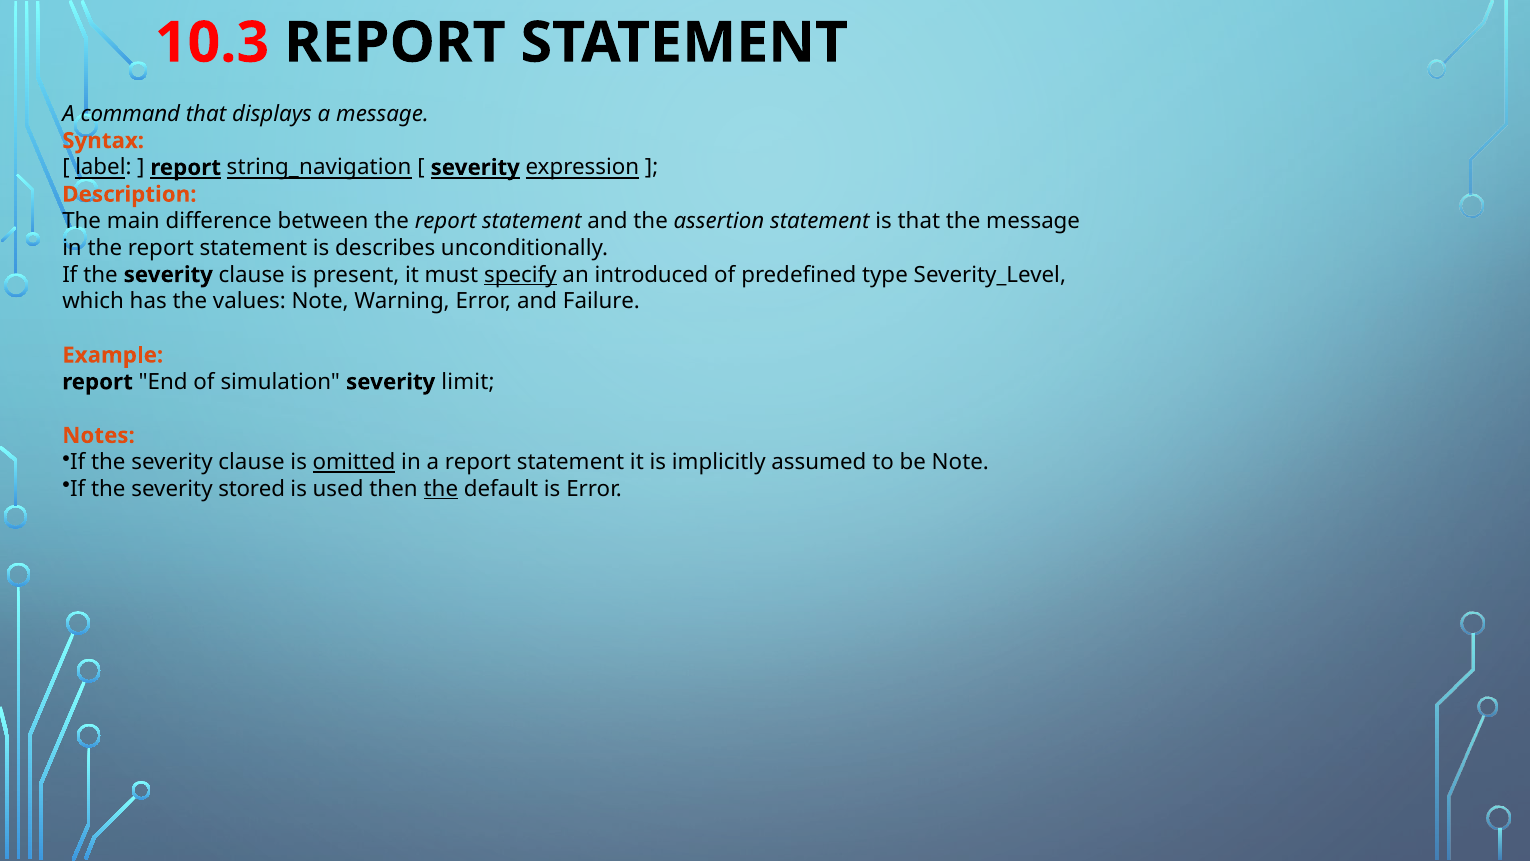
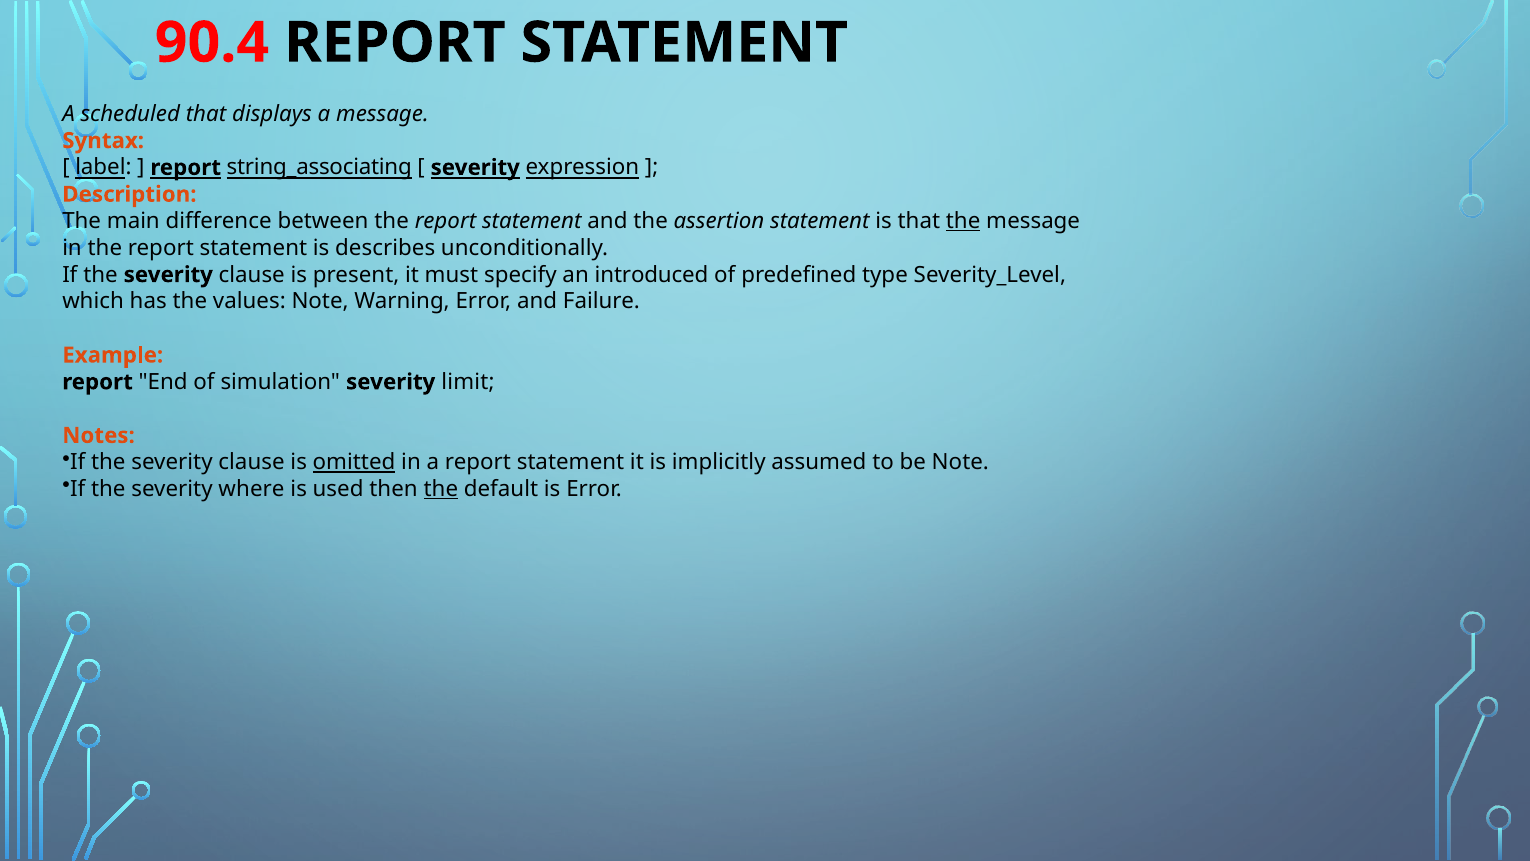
10.3: 10.3 -> 90.4
command: command -> scheduled
string_navigation: string_navigation -> string_associating
the at (963, 221) underline: none -> present
specify underline: present -> none
stored: stored -> where
